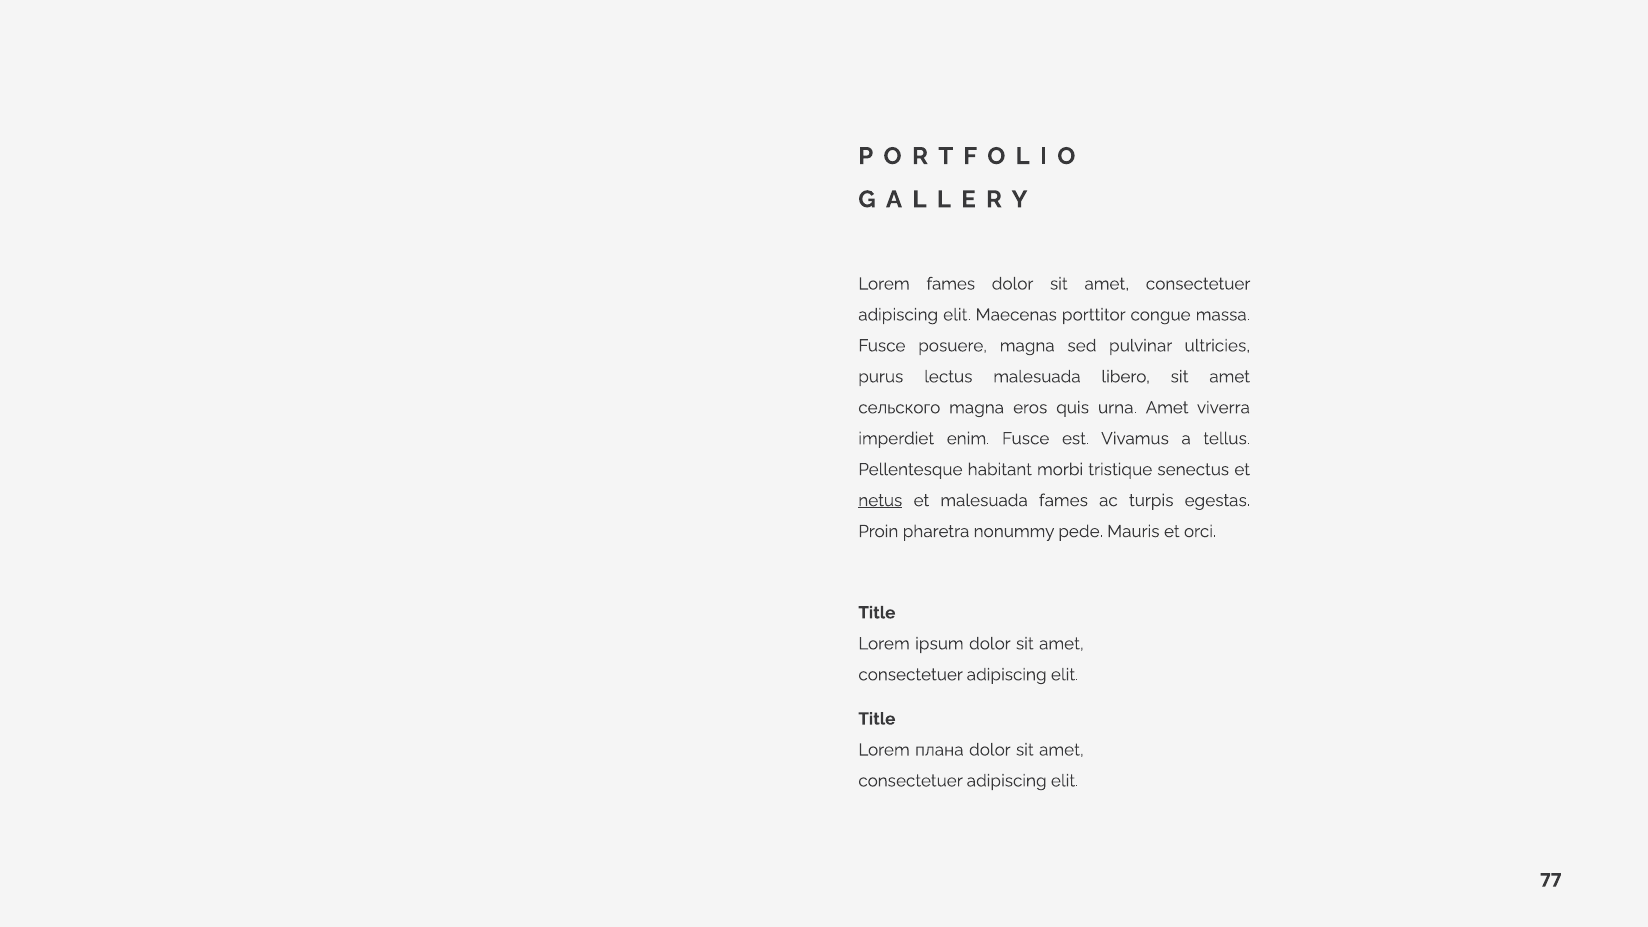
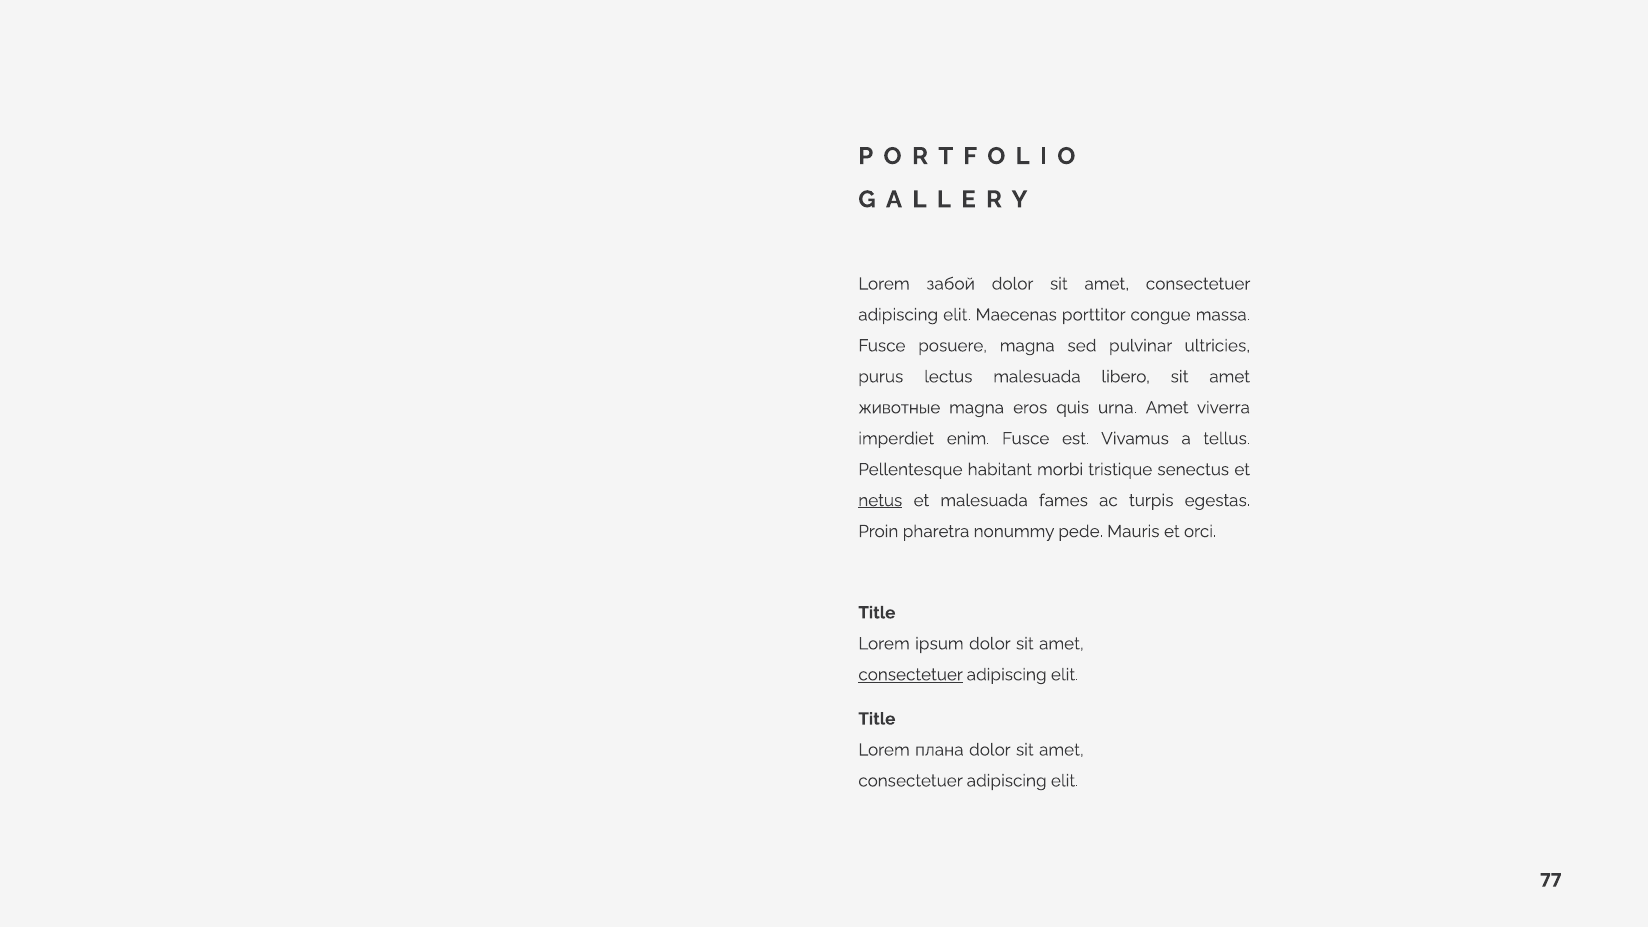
Lorem fames: fames -> забой
сельского: сельского -> животные
consectetuer at (911, 675) underline: none -> present
